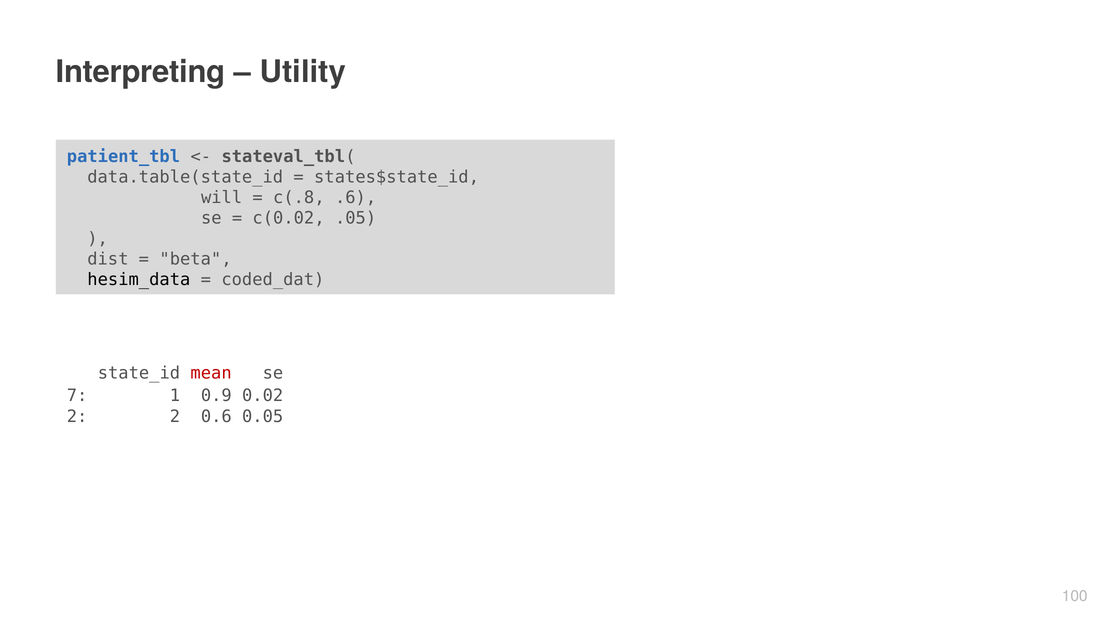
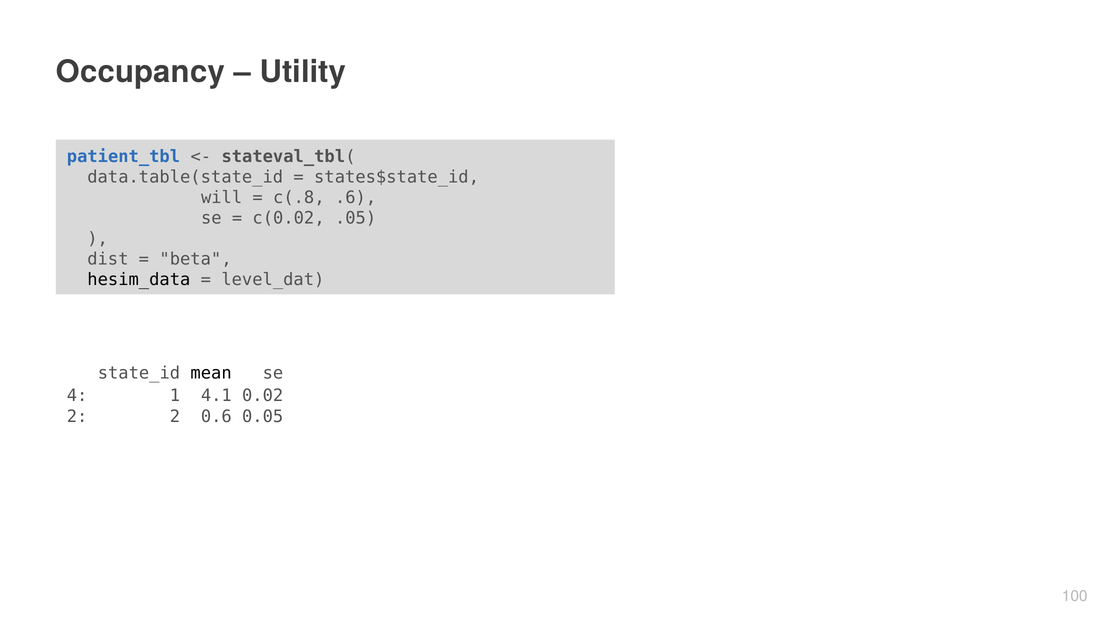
Interpreting: Interpreting -> Occupancy
coded_dat: coded_dat -> level_dat
mean colour: red -> black
7: 7 -> 4
0.9: 0.9 -> 4.1
